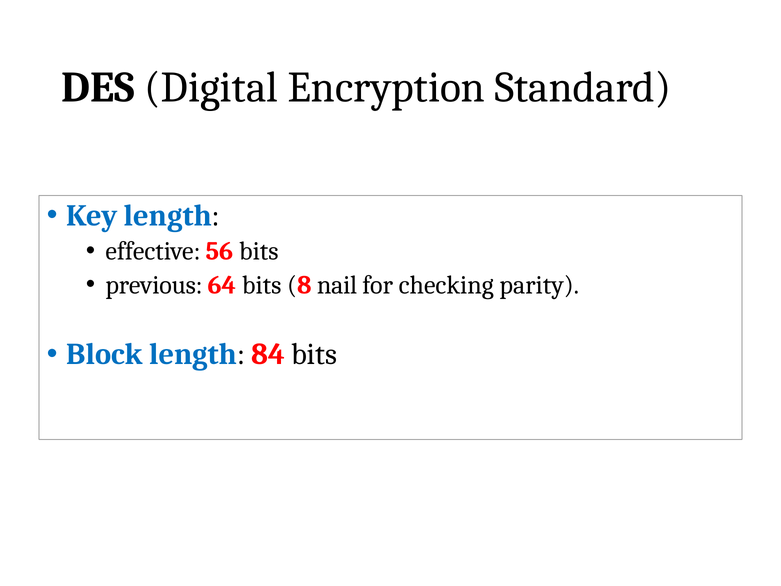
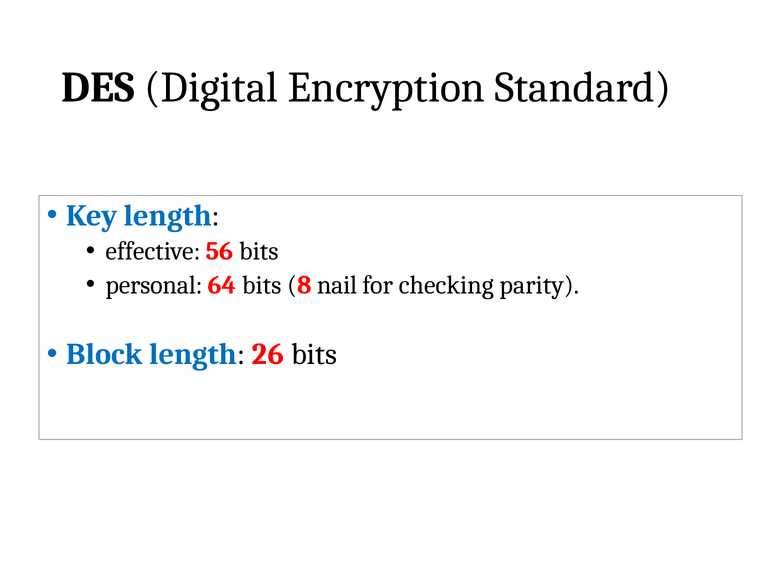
previous: previous -> personal
84: 84 -> 26
